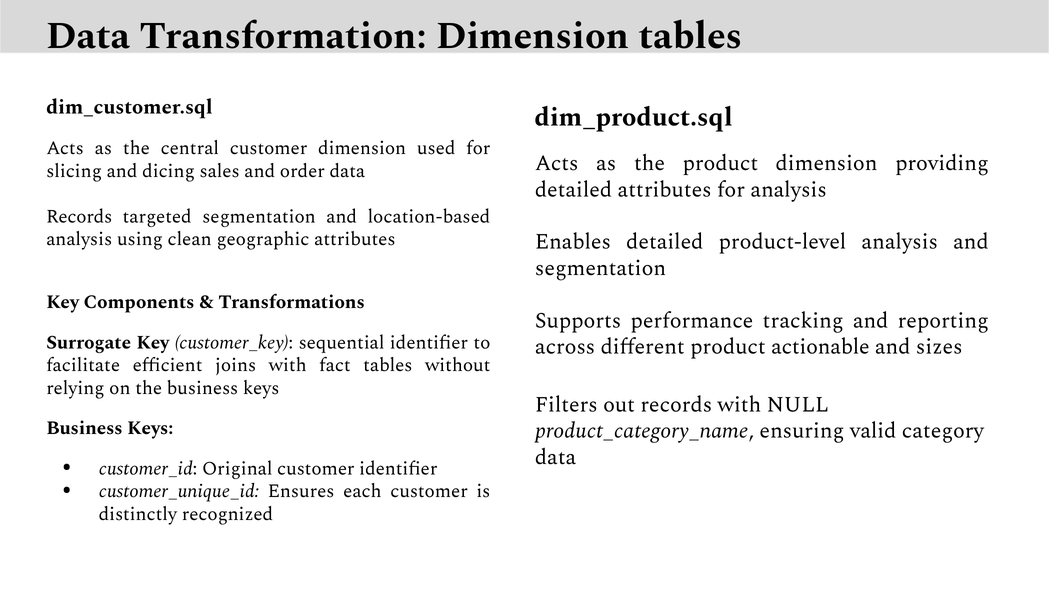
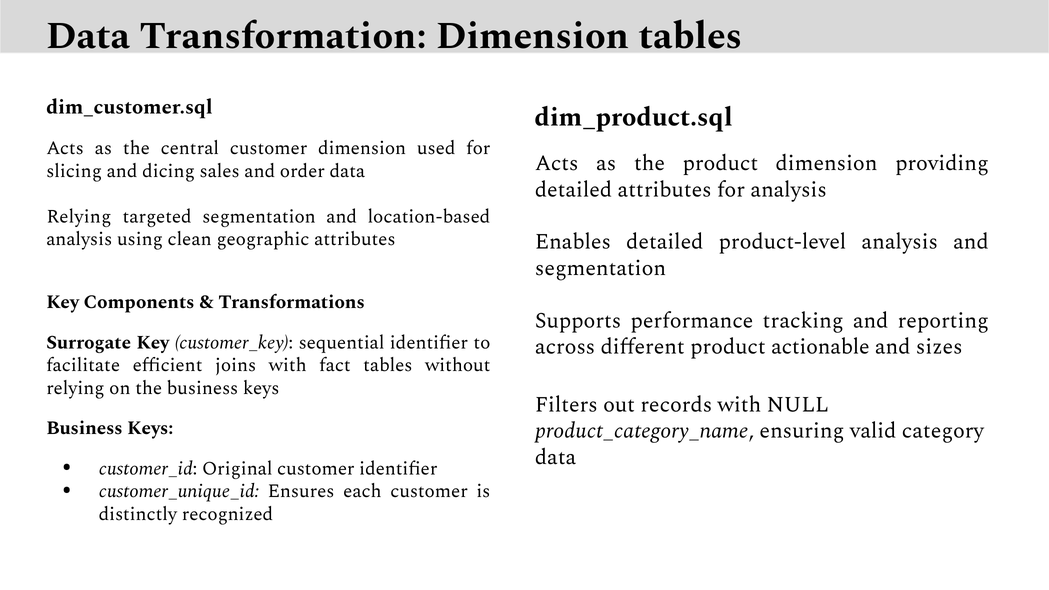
Records at (79, 216): Records -> Relying
